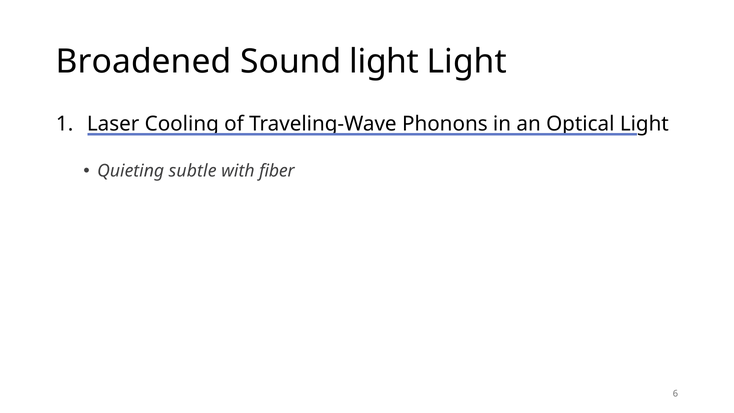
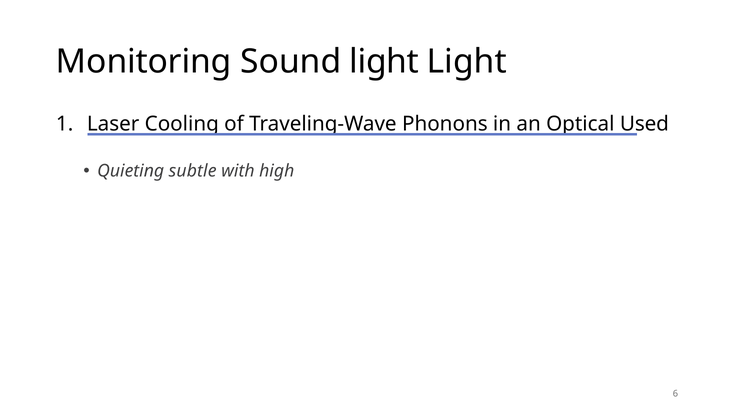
Broadened: Broadened -> Monitoring
Light at (644, 124): Light -> Used
fiber: fiber -> high
